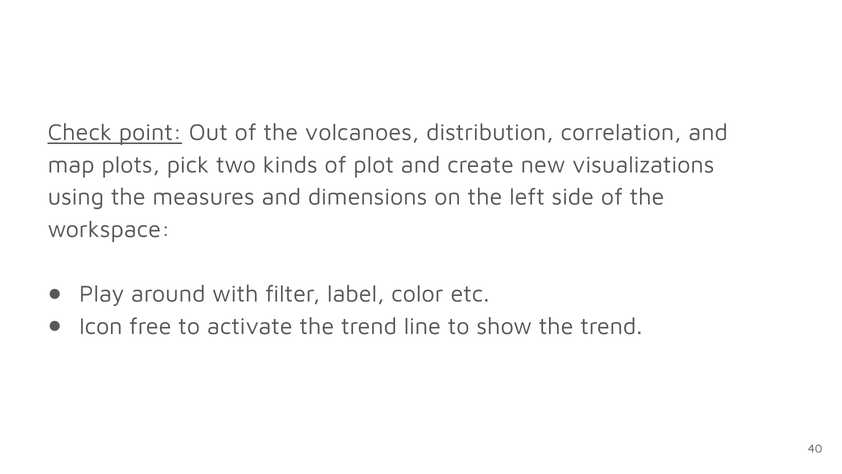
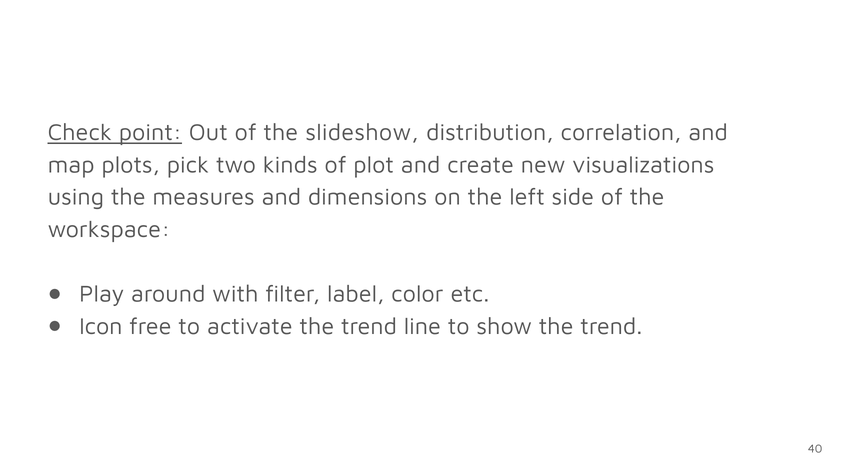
volcanoes: volcanoes -> slideshow
